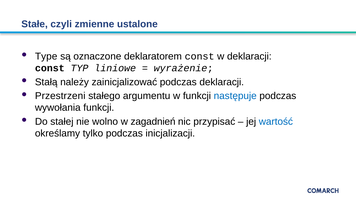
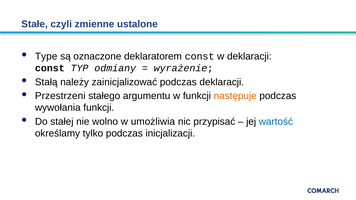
liniowe: liniowe -> odmiany
następuje colour: blue -> orange
zagadnień: zagadnień -> umożliwia
